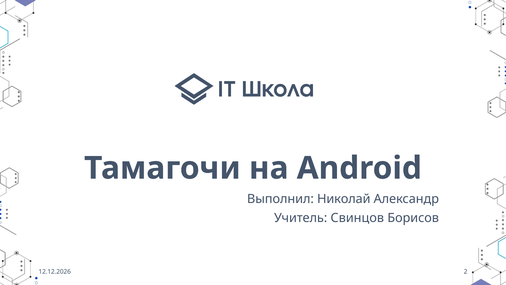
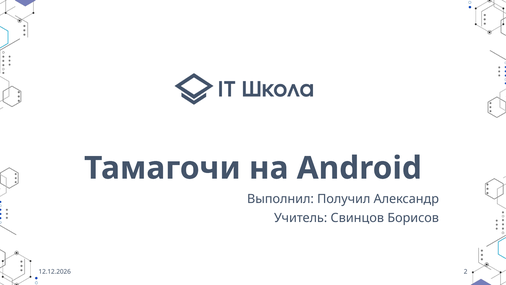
Николай: Николай -> Получил
